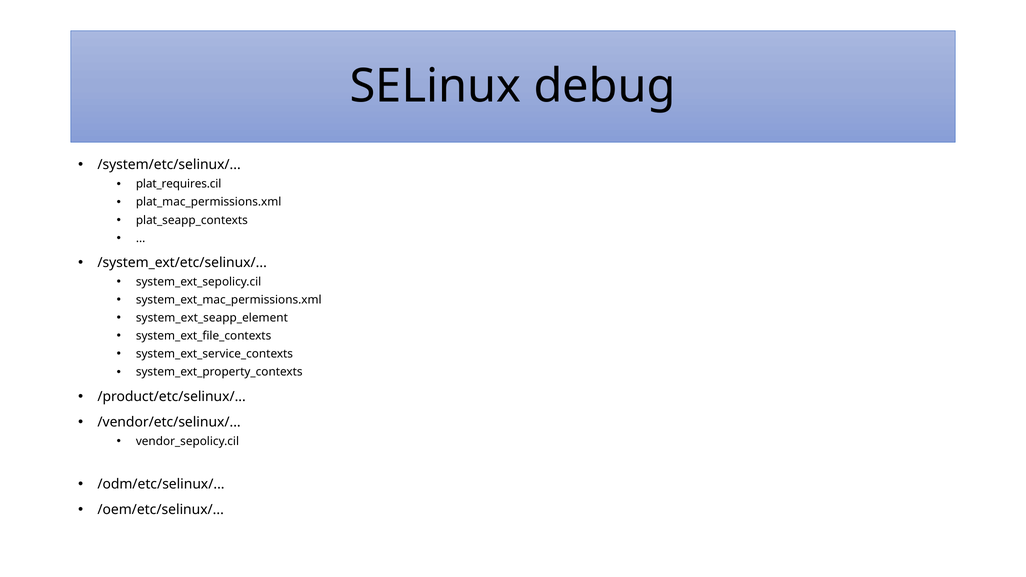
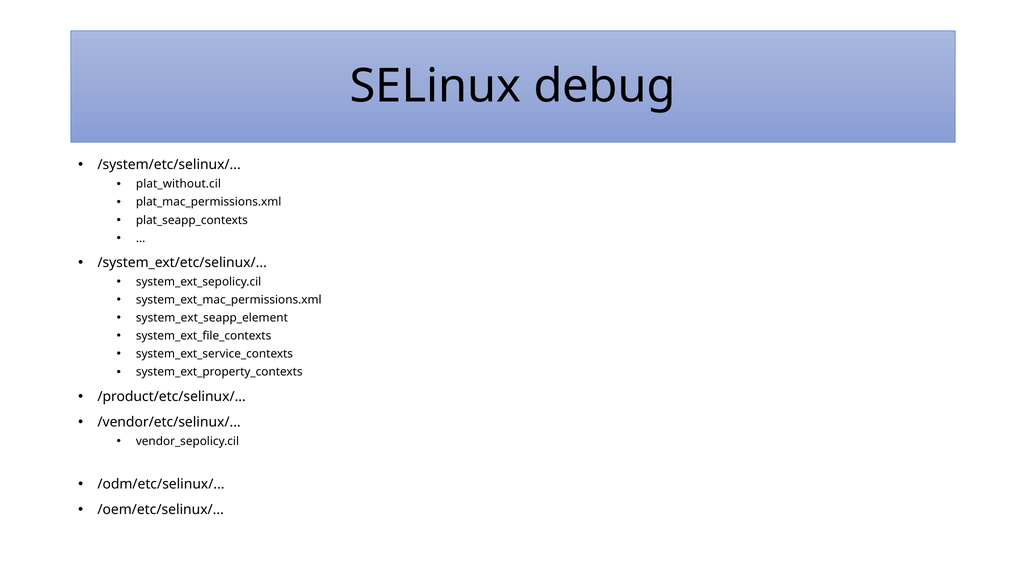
plat_requires.cil: plat_requires.cil -> plat_without.cil
